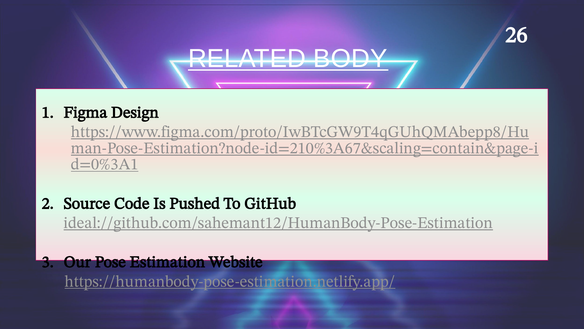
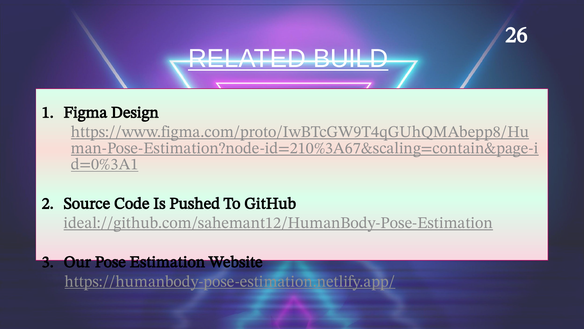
BODY: BODY -> BUILD
